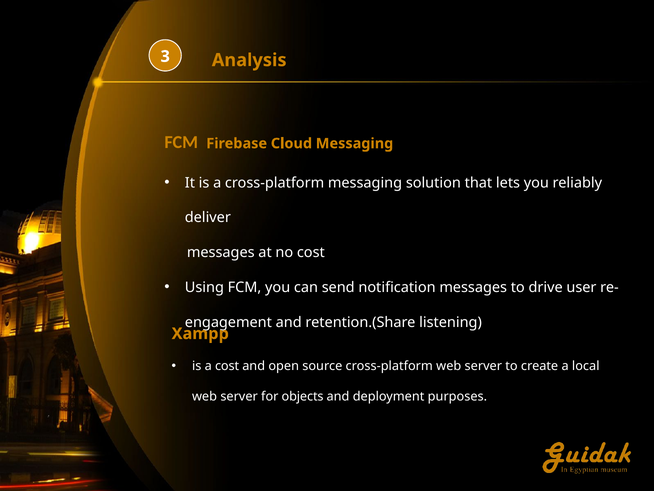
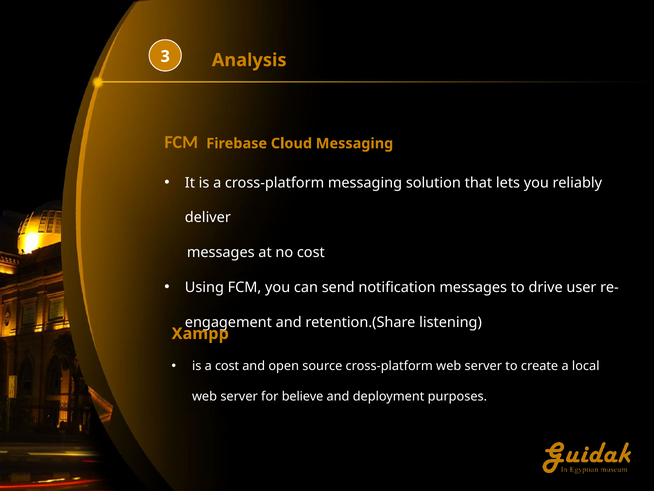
objects: objects -> believe
